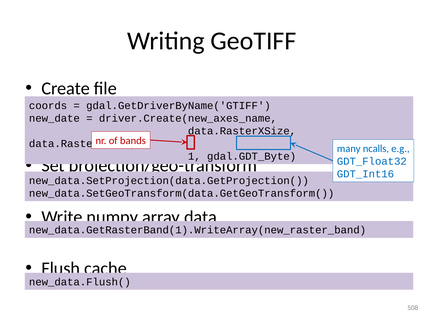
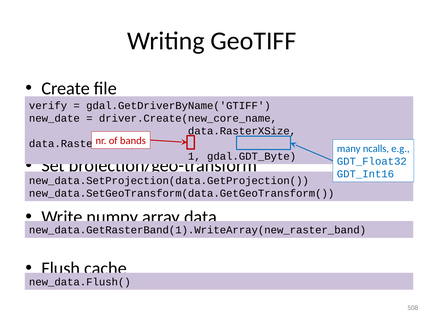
coords: coords -> verify
driver.Create(new_axes_name: driver.Create(new_axes_name -> driver.Create(new_core_name
